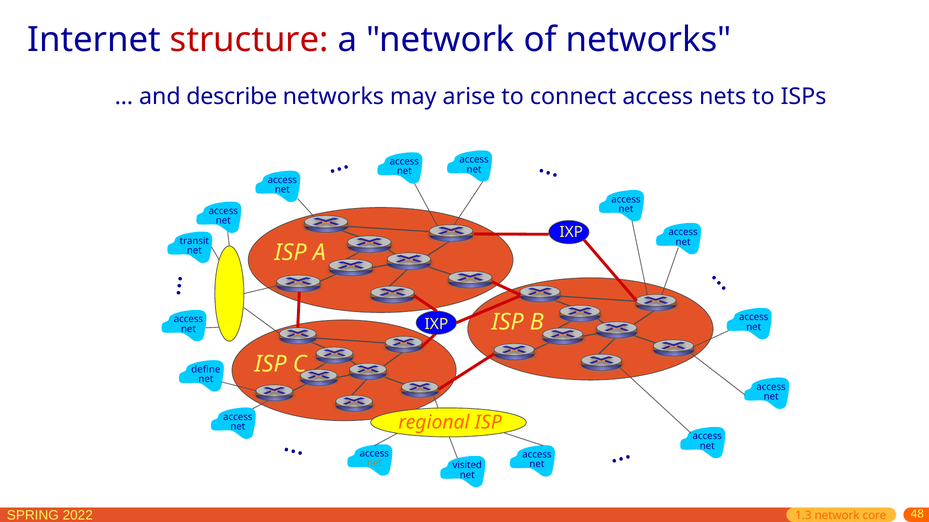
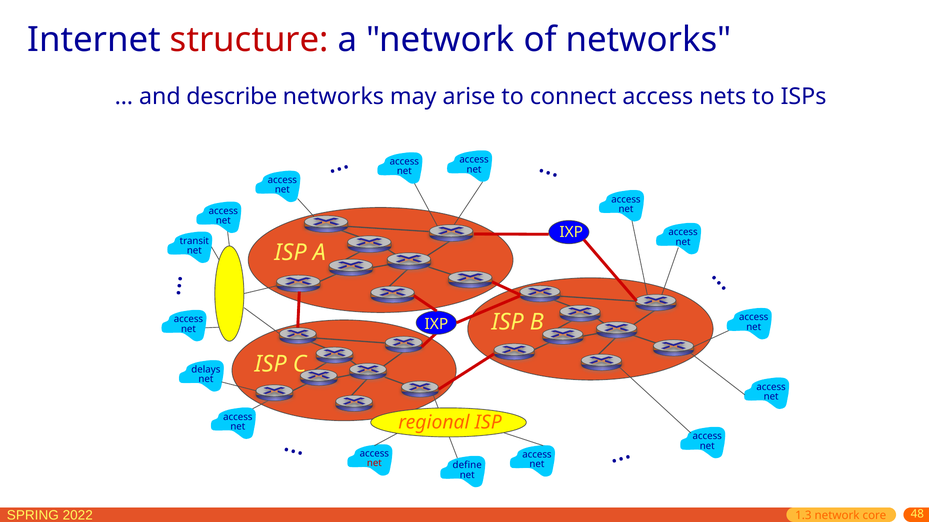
define: define -> delays
net at (374, 464) colour: orange -> red
visited: visited -> define
